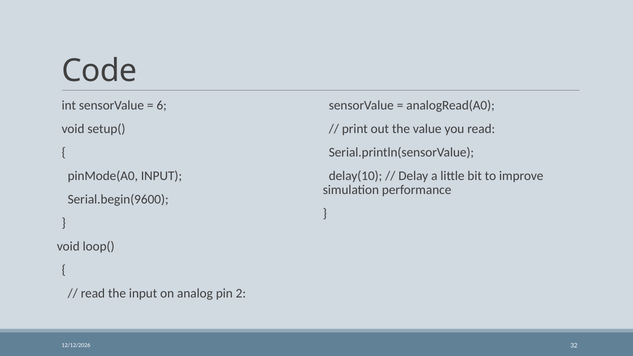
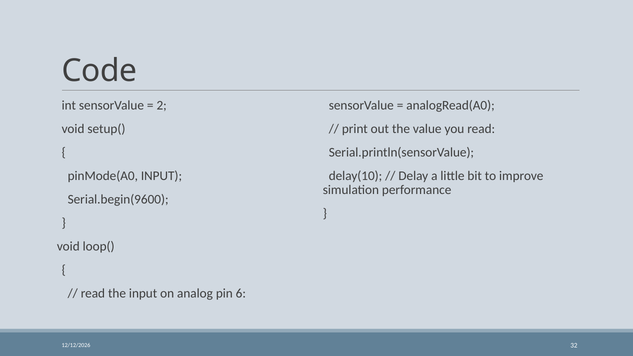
6: 6 -> 2
2: 2 -> 6
